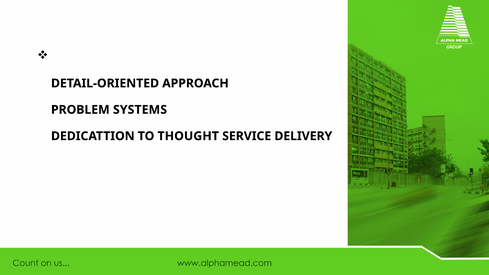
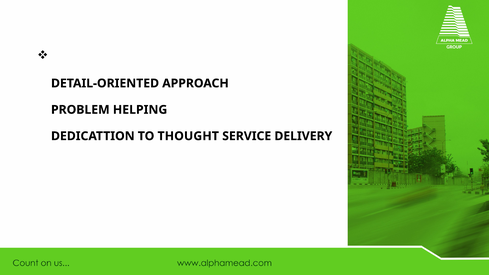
SYSTEMS: SYSTEMS -> HELPING
